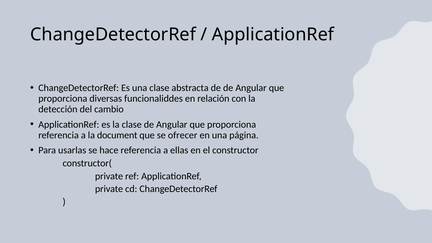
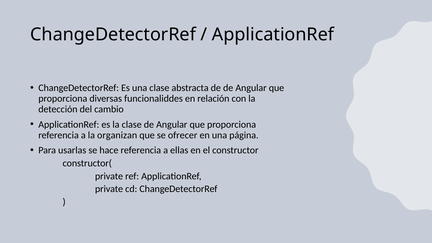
document: document -> organizan
